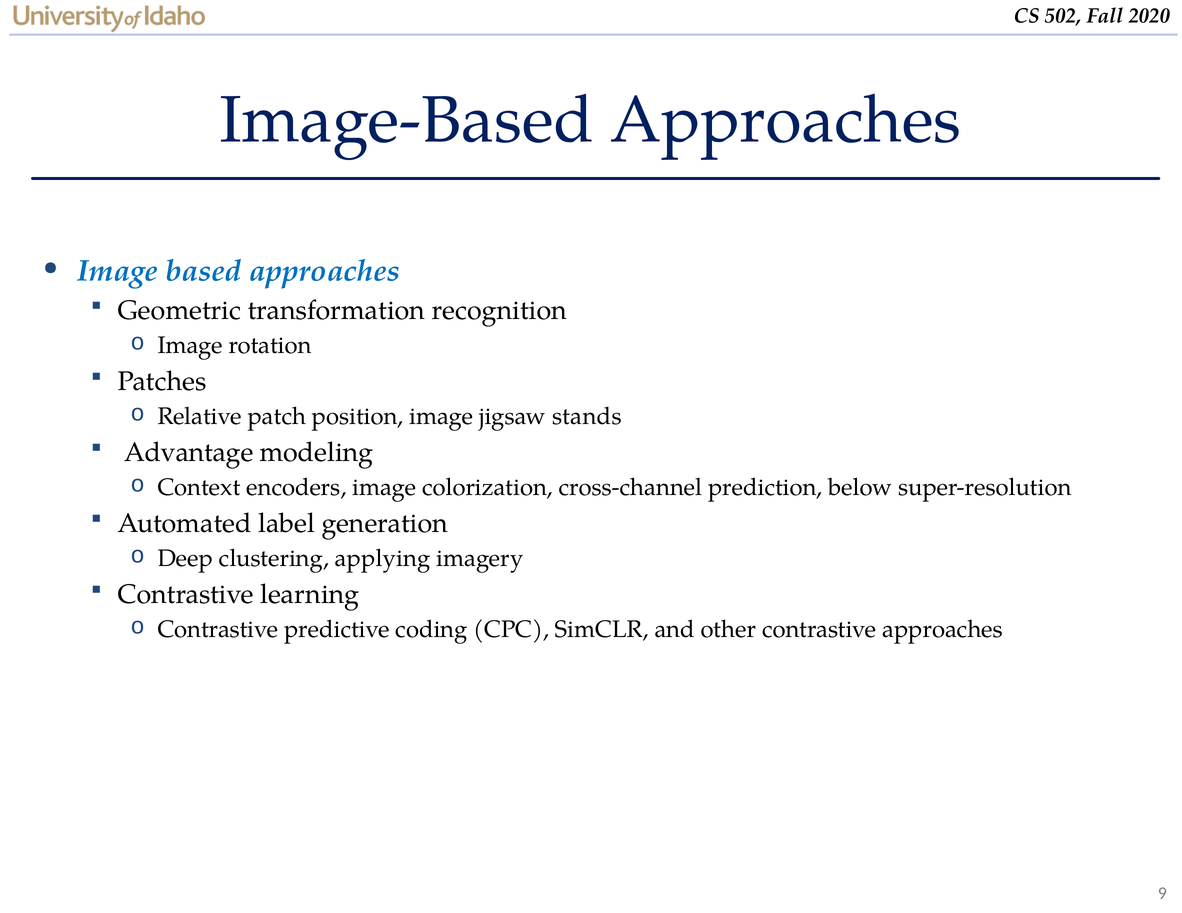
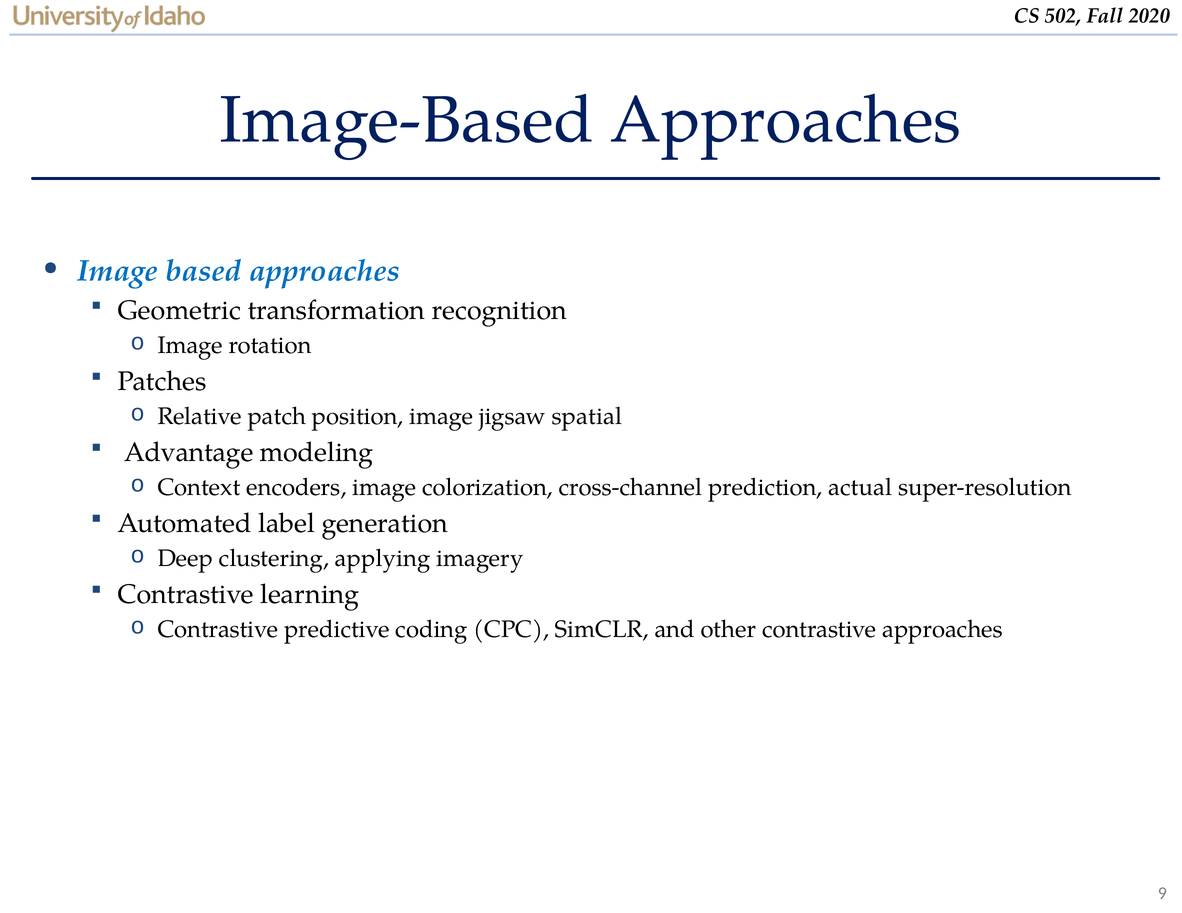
stands: stands -> spatial
below: below -> actual
